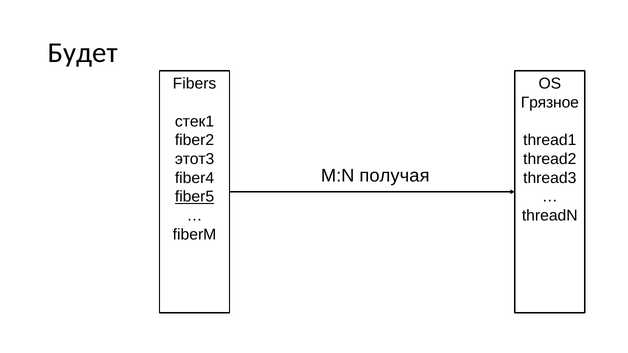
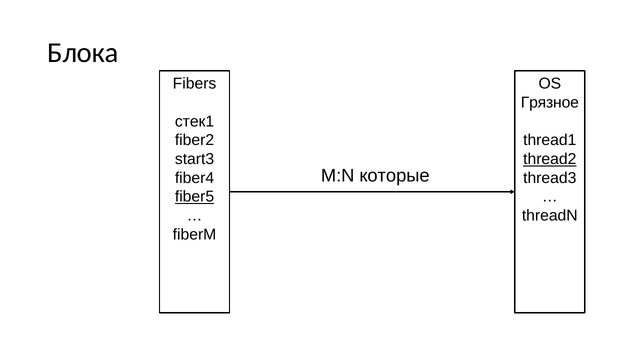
Будет: Будет -> Блока
этот3: этот3 -> start3
thread2 underline: none -> present
получая: получая -> которые
